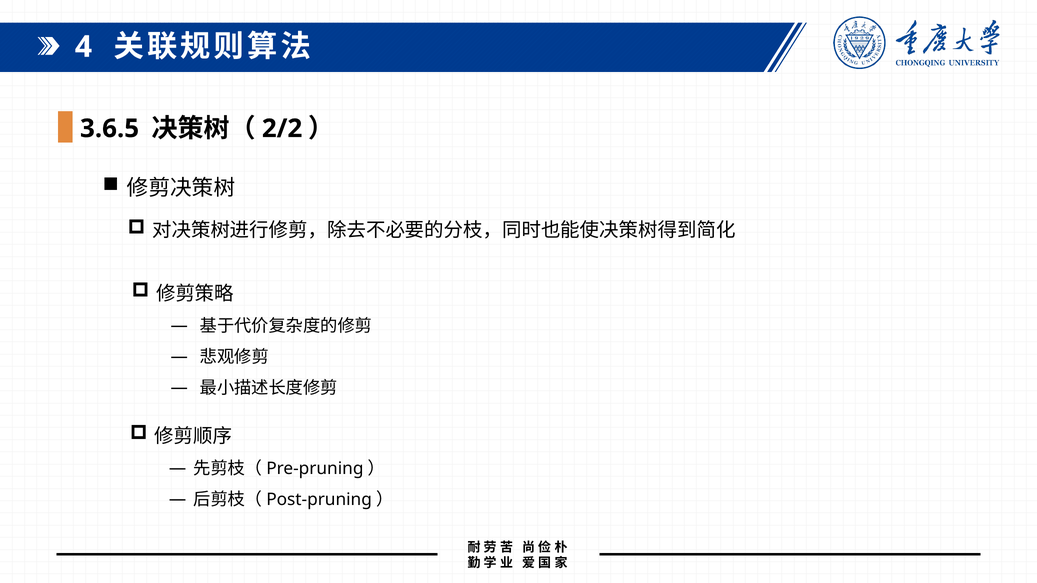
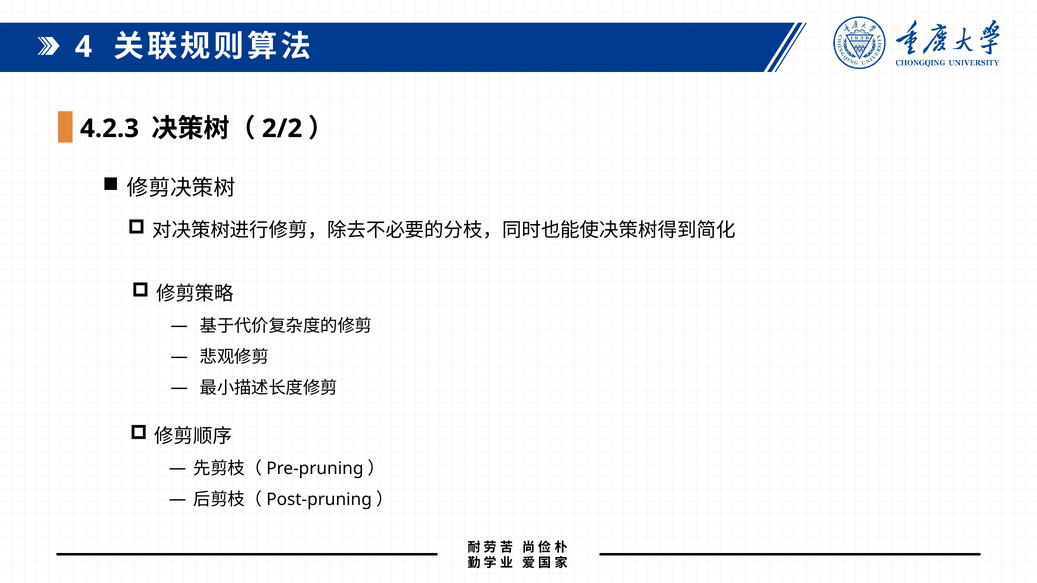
3.6.5: 3.6.5 -> 4.2.3
